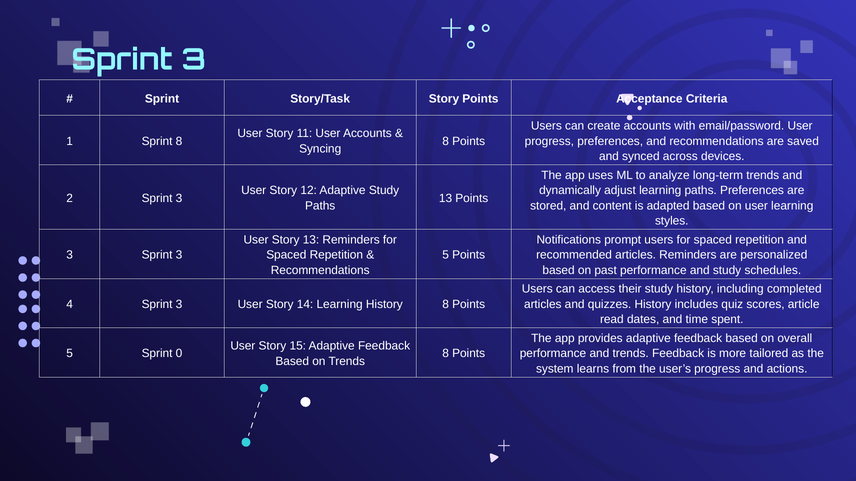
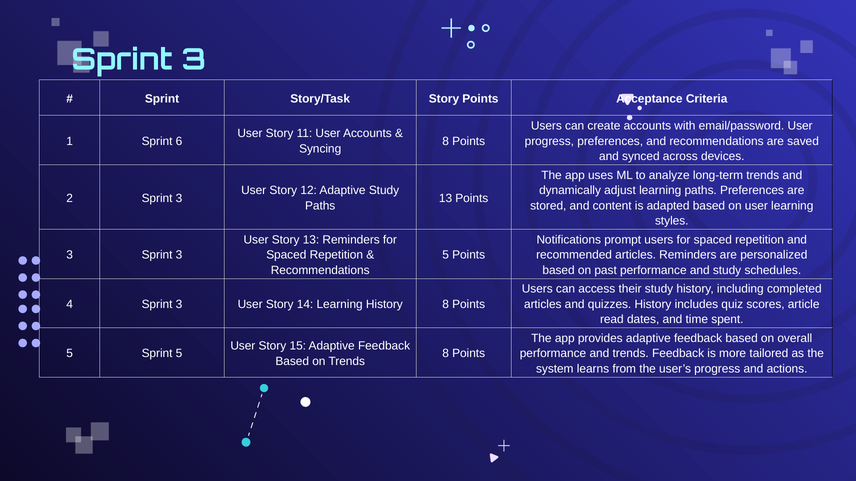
Sprint 8: 8 -> 6
Sprint 0: 0 -> 5
